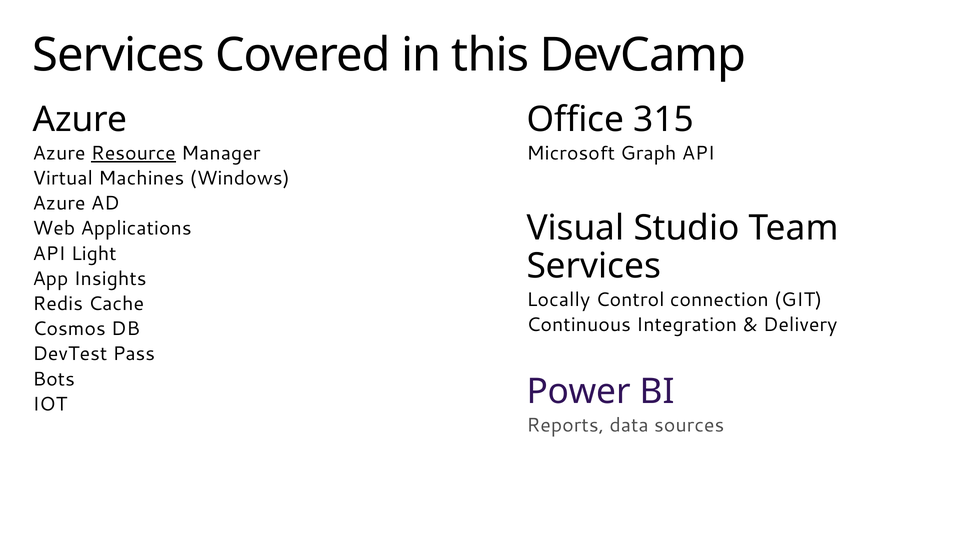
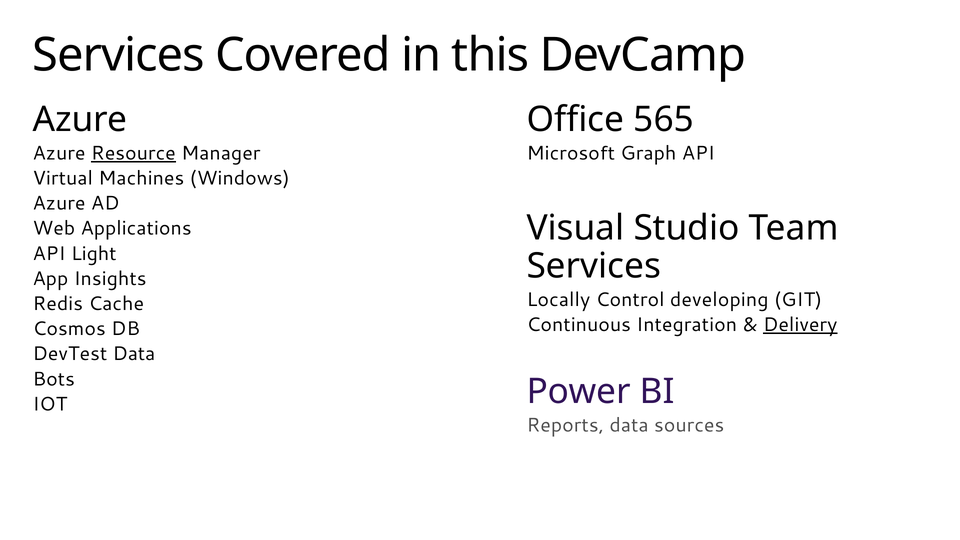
315: 315 -> 565
connection: connection -> developing
Delivery underline: none -> present
DevTest Pass: Pass -> Data
